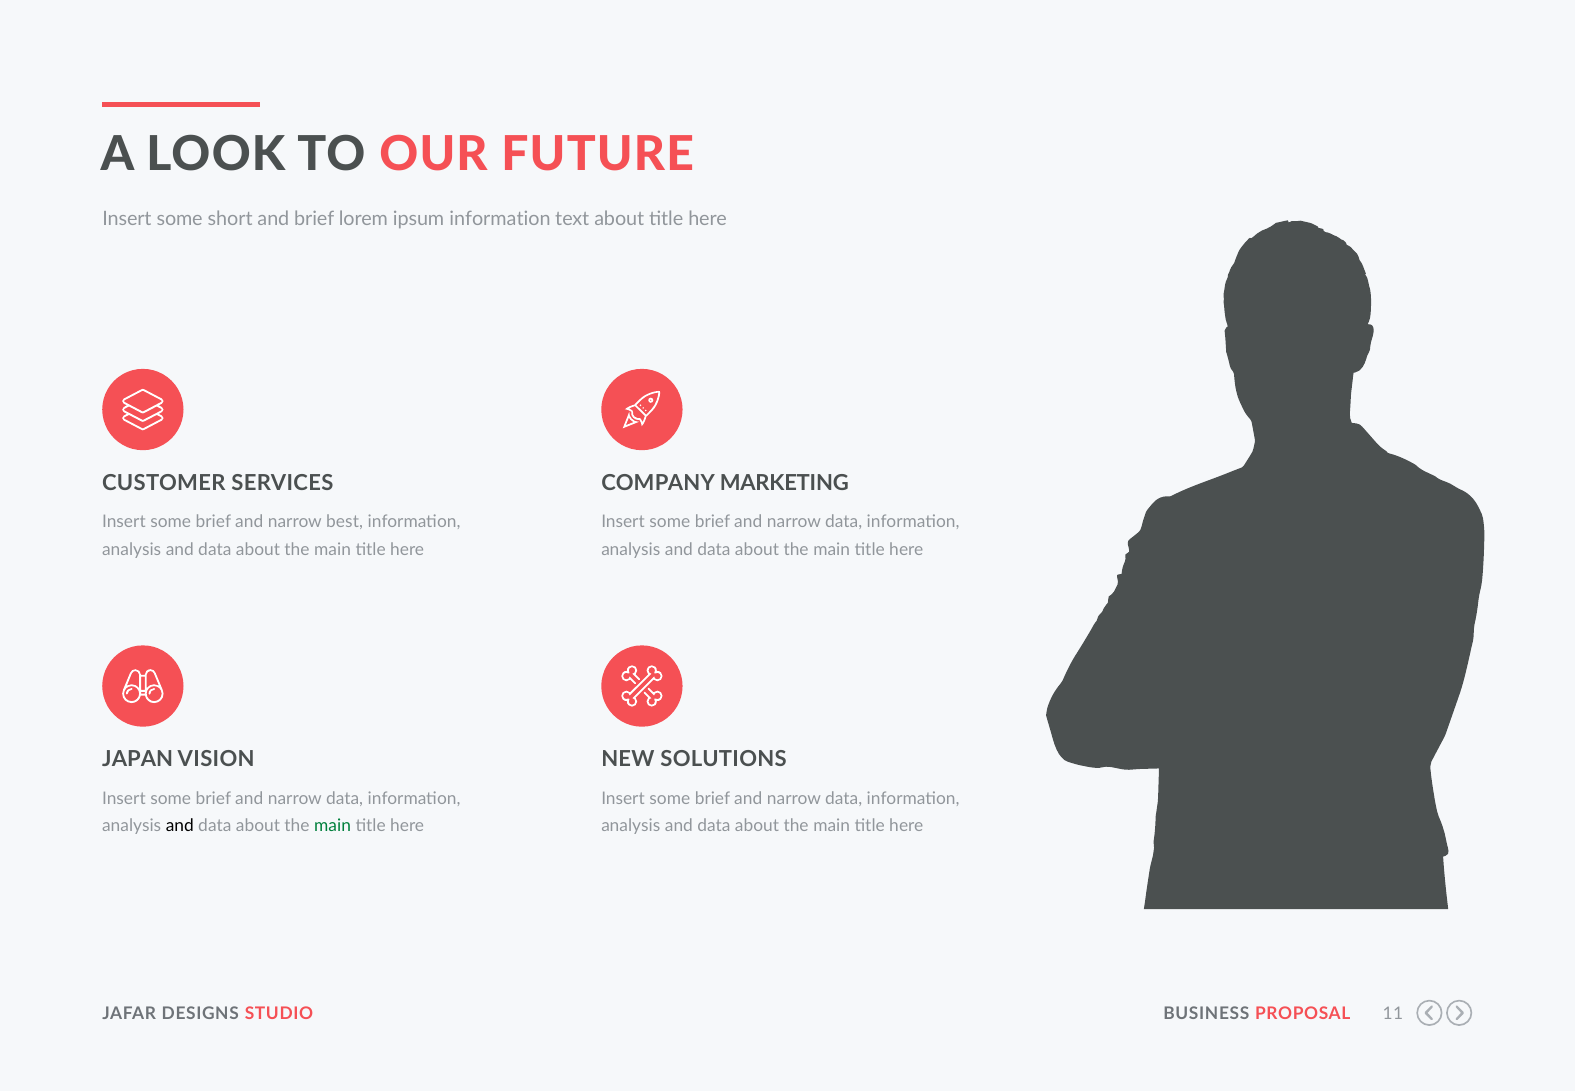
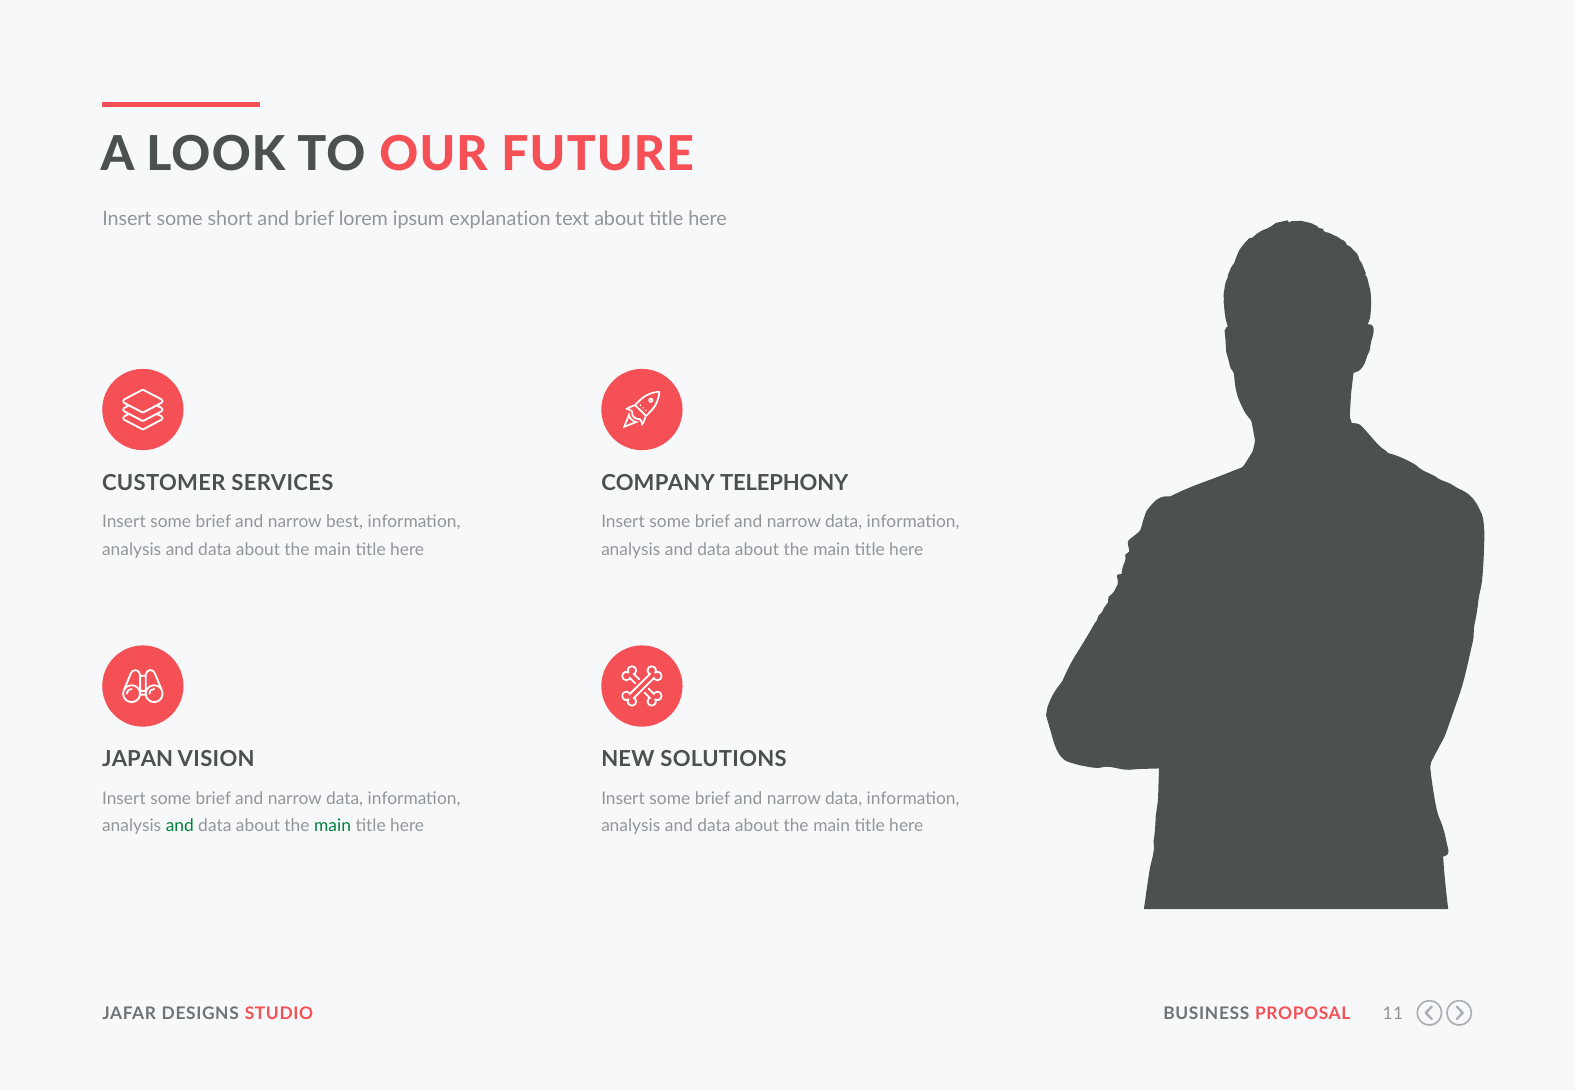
ipsum information: information -> explanation
MARKETING: MARKETING -> TELEPHONY
and at (180, 825) colour: black -> green
